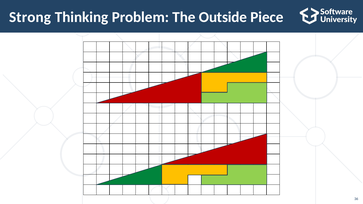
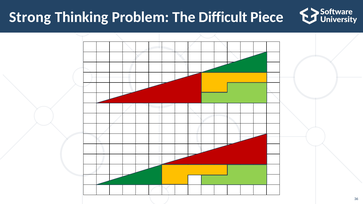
Outside: Outside -> Difficult
